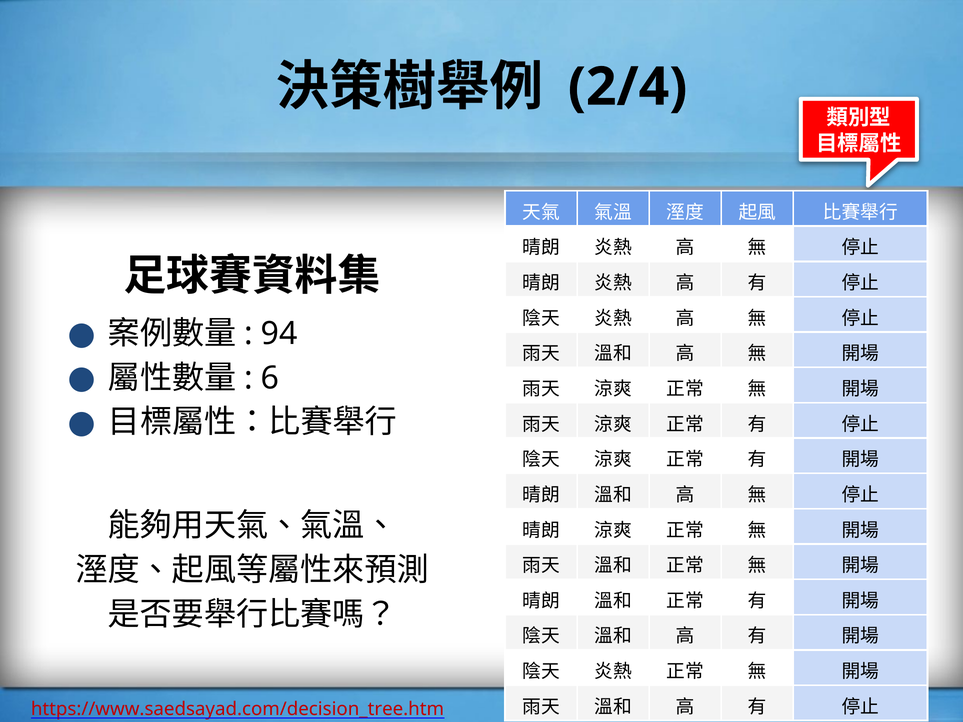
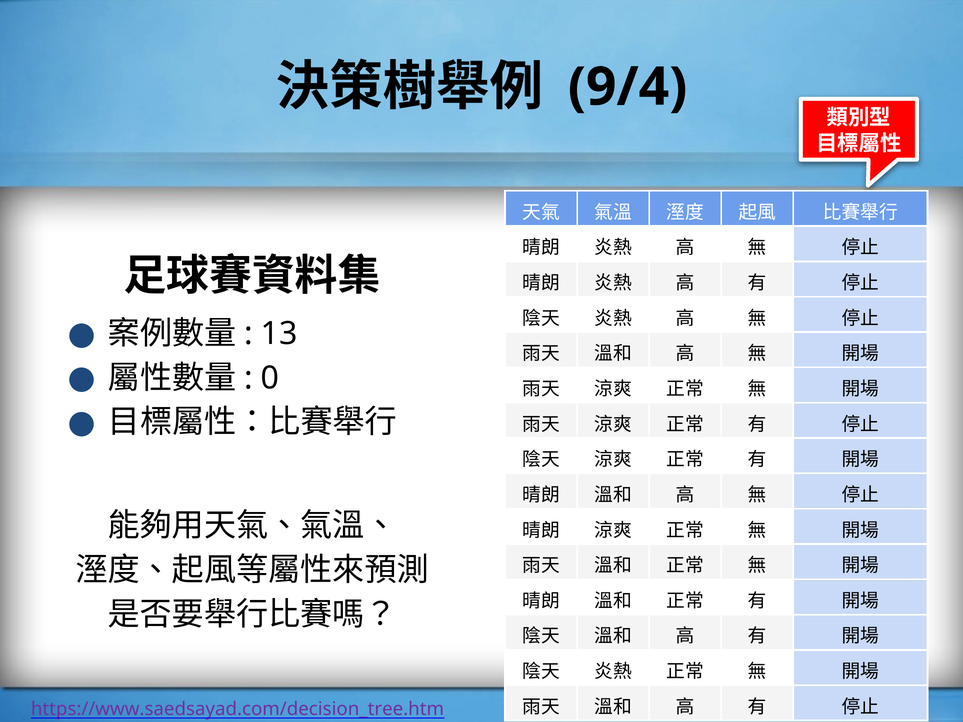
2/4: 2/4 -> 9/4
94: 94 -> 13
6: 6 -> 0
https://www.saedsayad.com/decision_tree.htm colour: red -> purple
